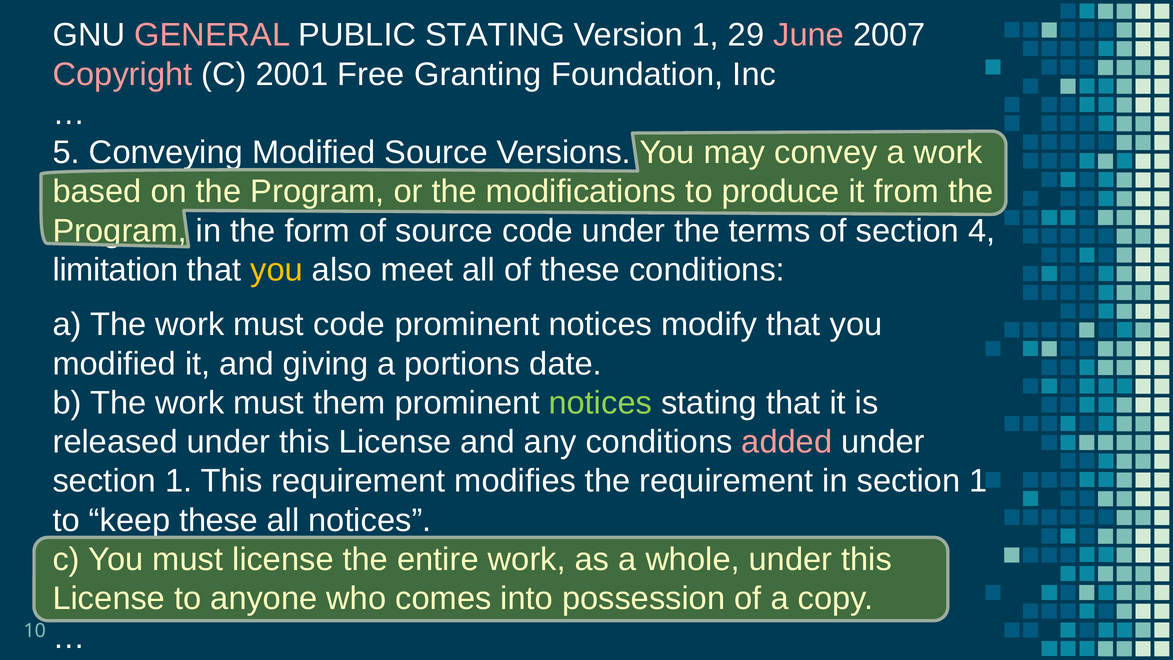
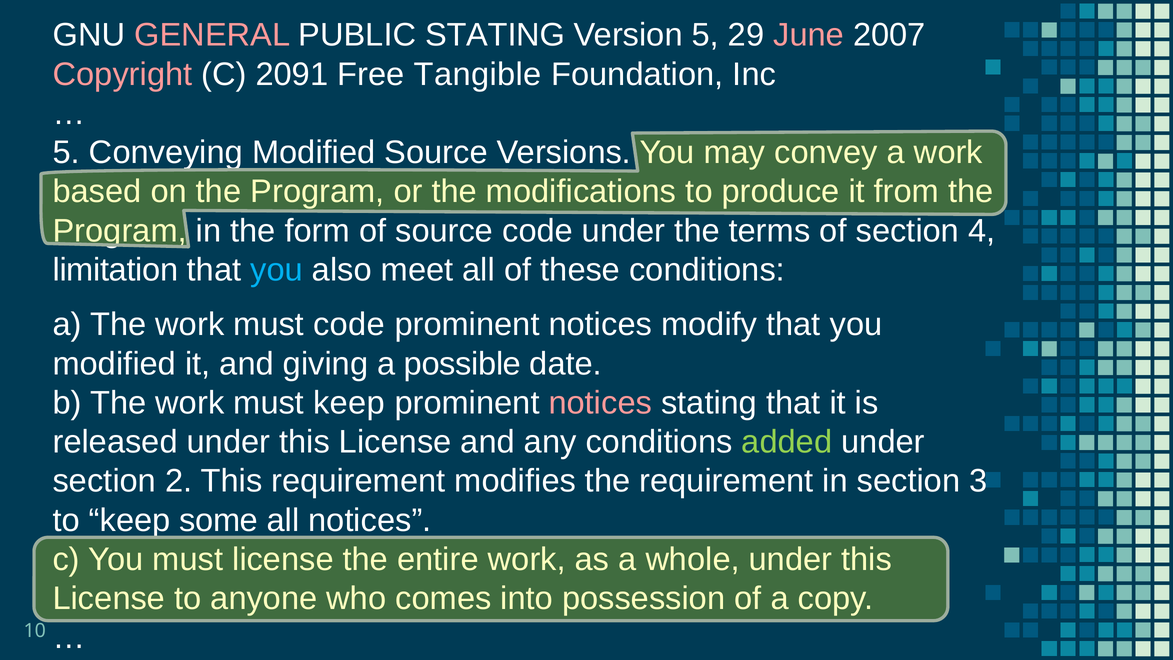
Version 1: 1 -> 5
2001: 2001 -> 2091
Granting: Granting -> Tangible
you at (277, 270) colour: yellow -> light blue
portions: portions -> possible
must them: them -> keep
notices at (600, 403) colour: light green -> pink
added colour: pink -> light green
1 at (179, 481): 1 -> 2
in section 1: 1 -> 3
keep these: these -> some
